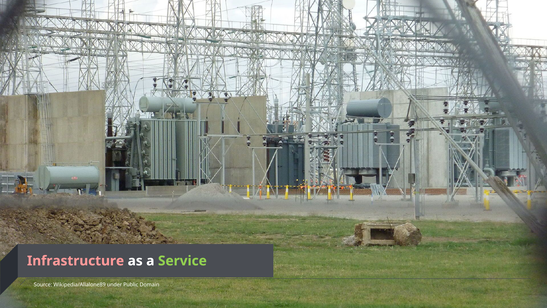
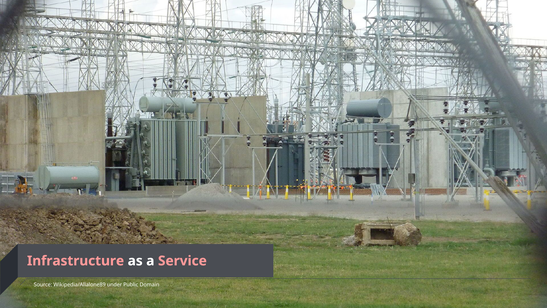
Service colour: light green -> pink
